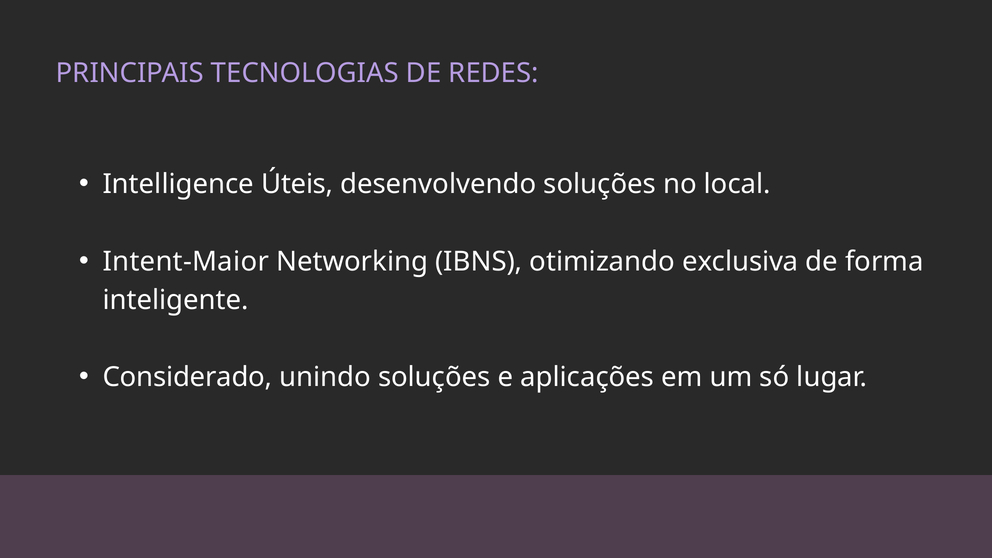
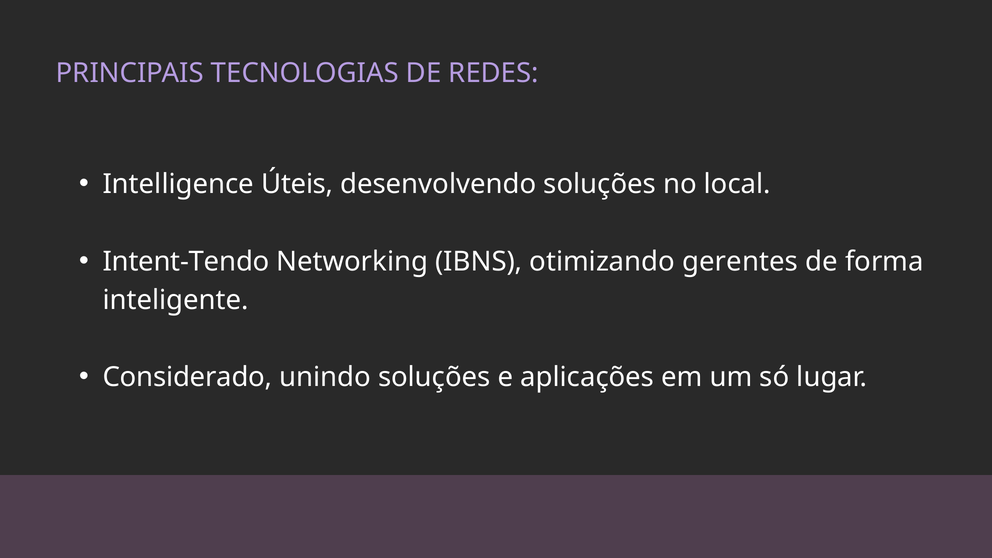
Intent-Maior: Intent-Maior -> Intent-Tendo
exclusiva: exclusiva -> gerentes
